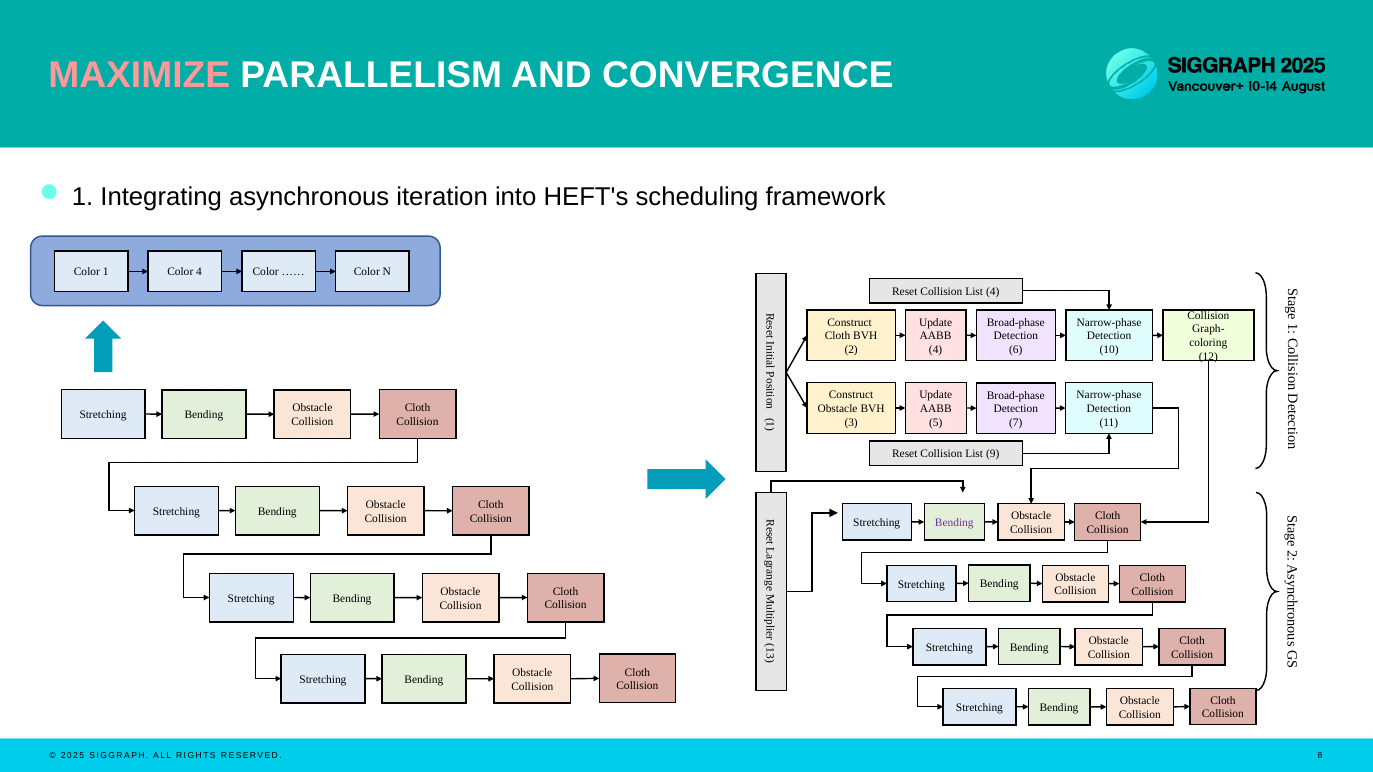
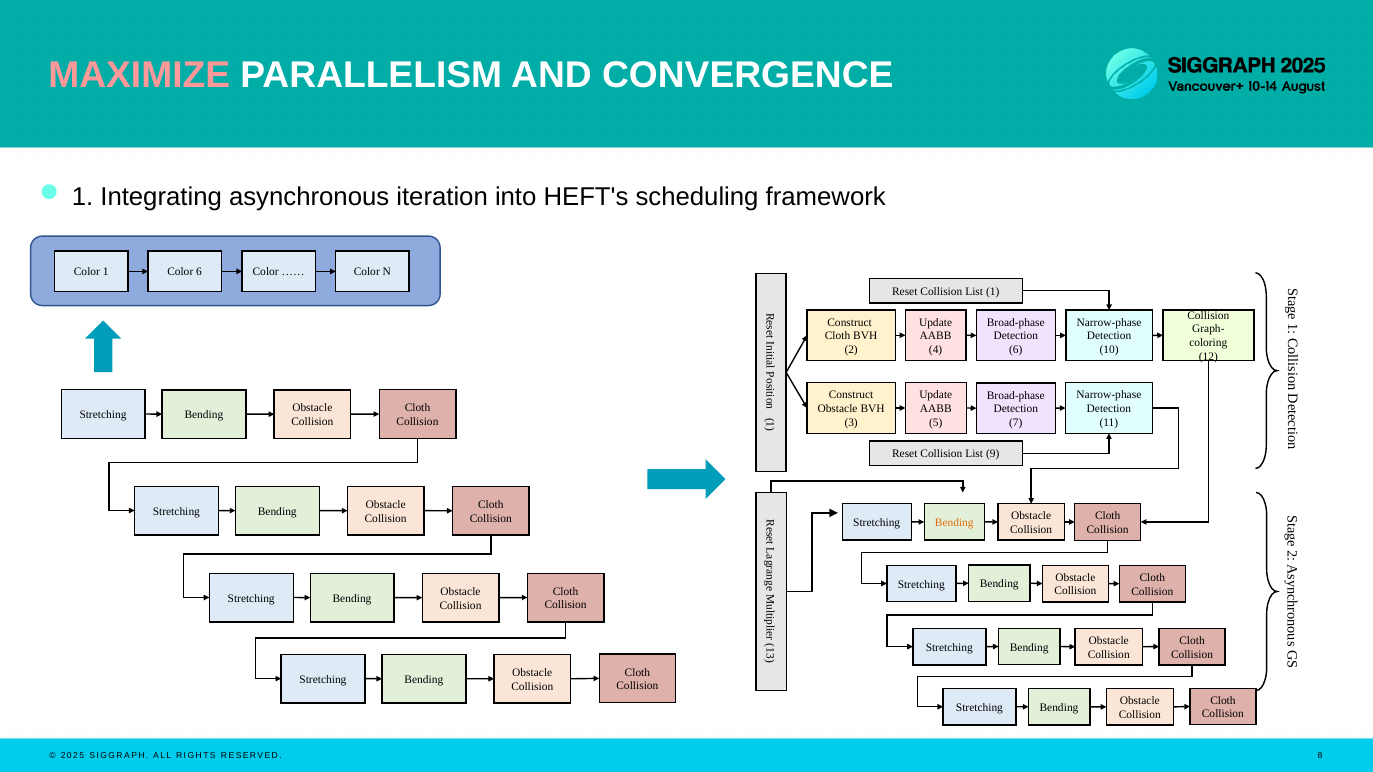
Color 4: 4 -> 6
List 4: 4 -> 1
Bending at (954, 523) colour: purple -> orange
